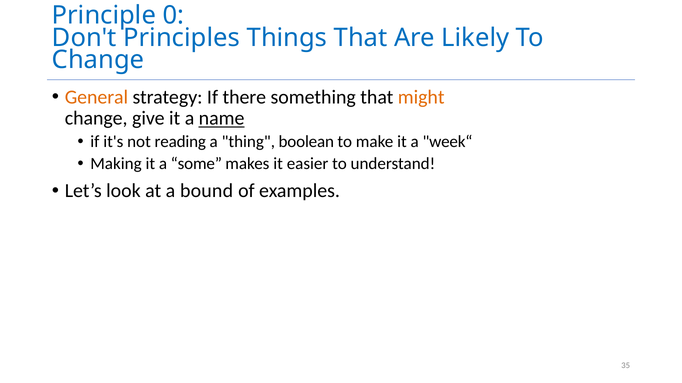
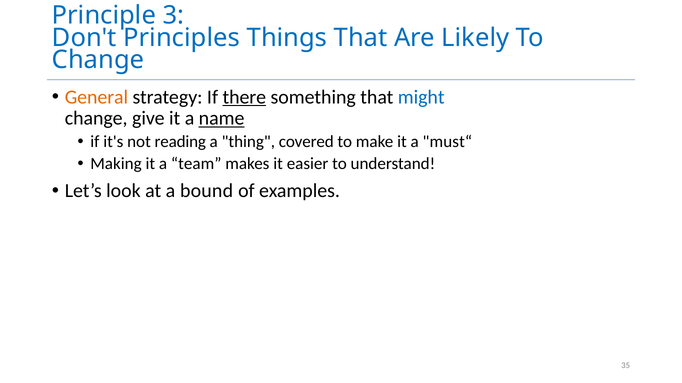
0: 0 -> 3
there underline: none -> present
might colour: orange -> blue
boolean: boolean -> covered
week“: week“ -> must“
some: some -> team
